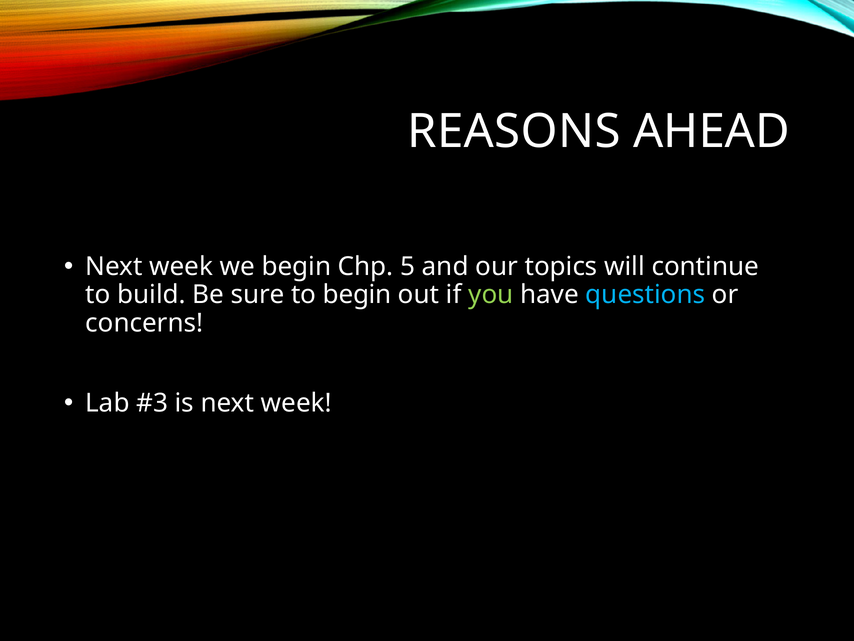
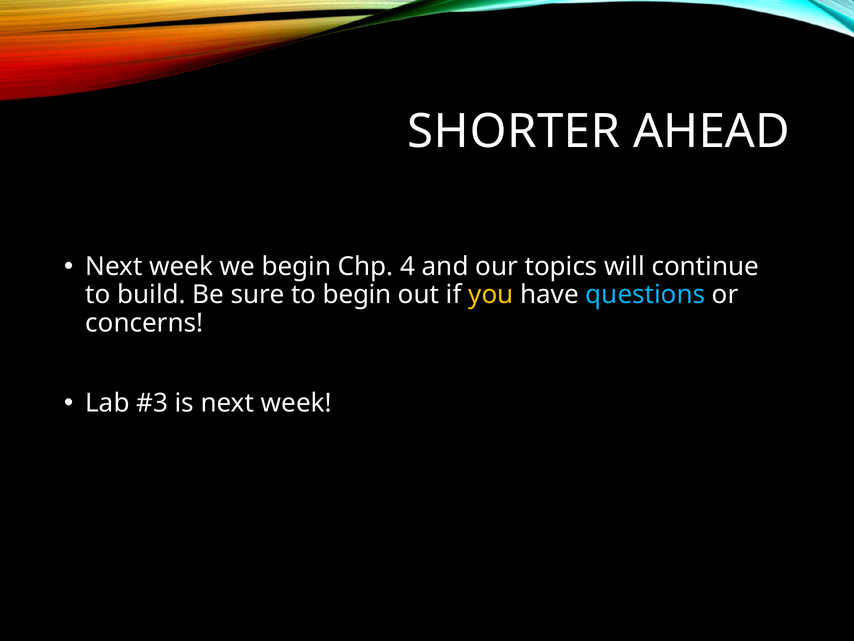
REASONS: REASONS -> SHORTER
5: 5 -> 4
you colour: light green -> yellow
